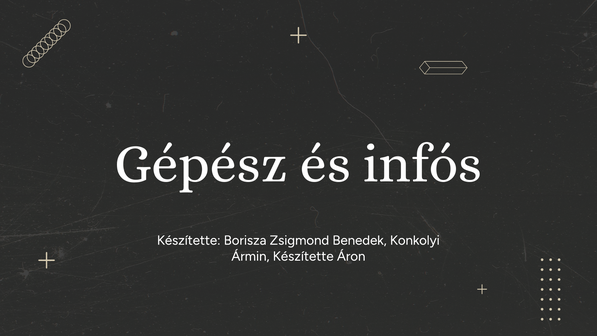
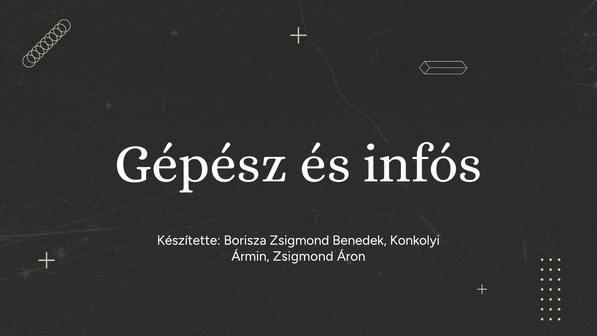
Ármin Készítette: Készítette -> Zsigmond
